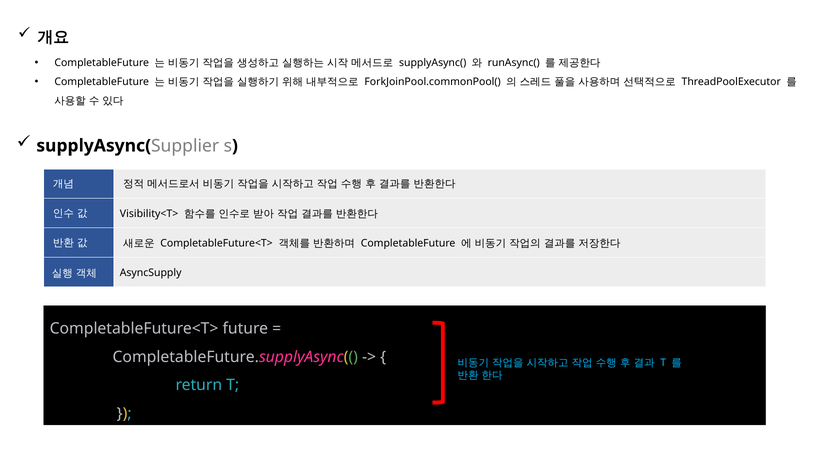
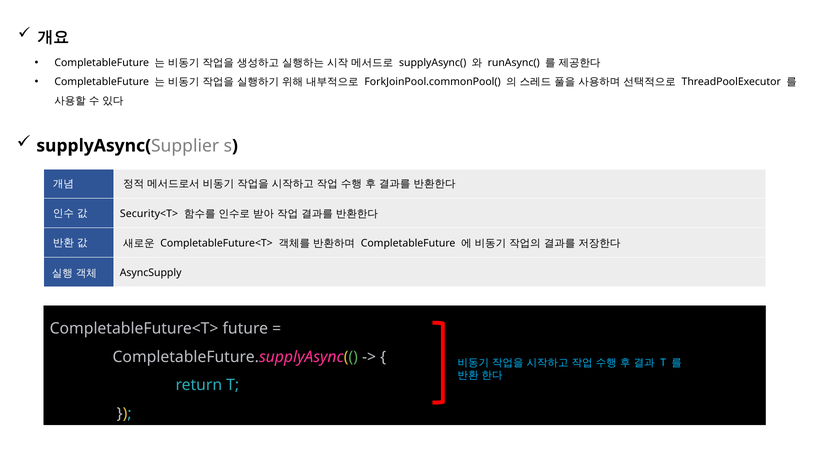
Visibility<T>: Visibility<T> -> Security<T>
